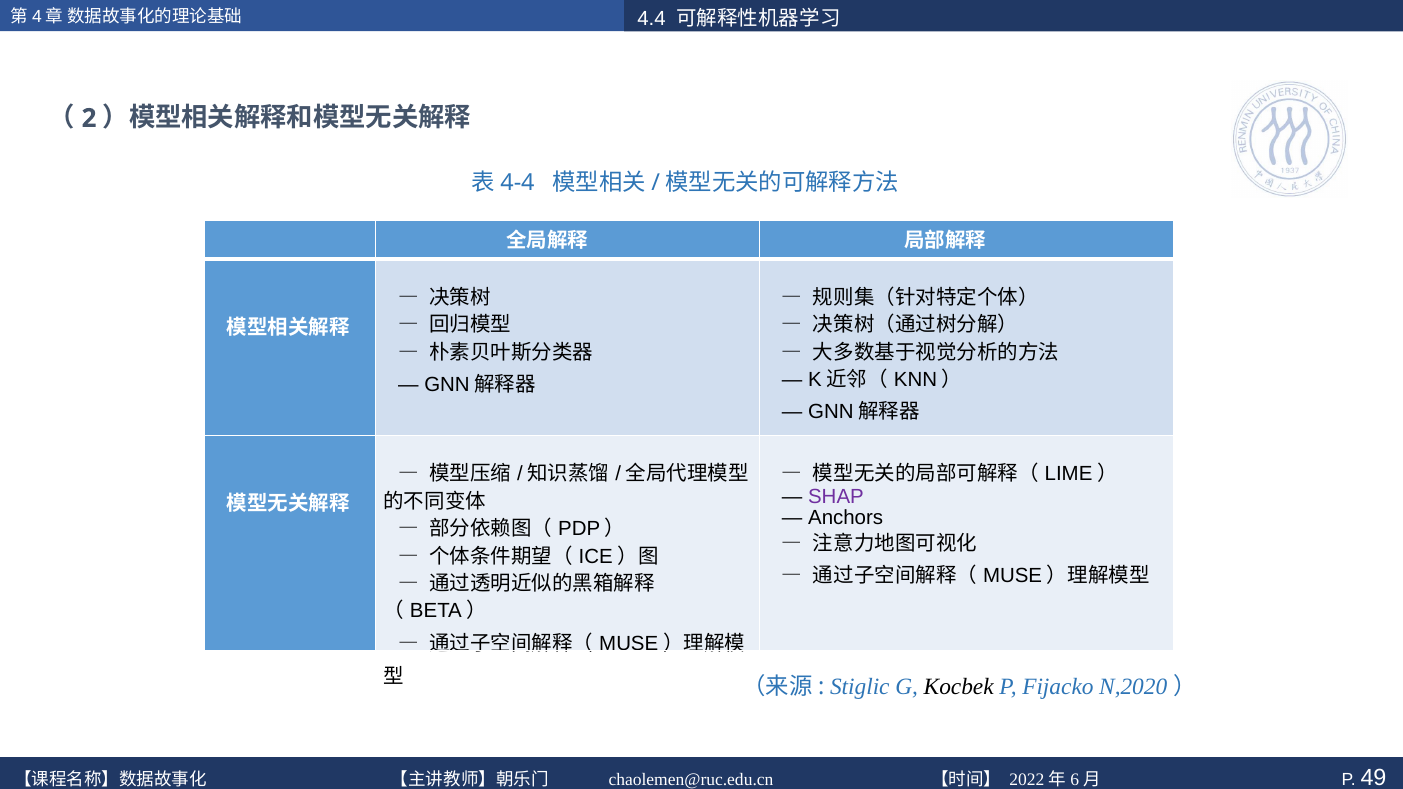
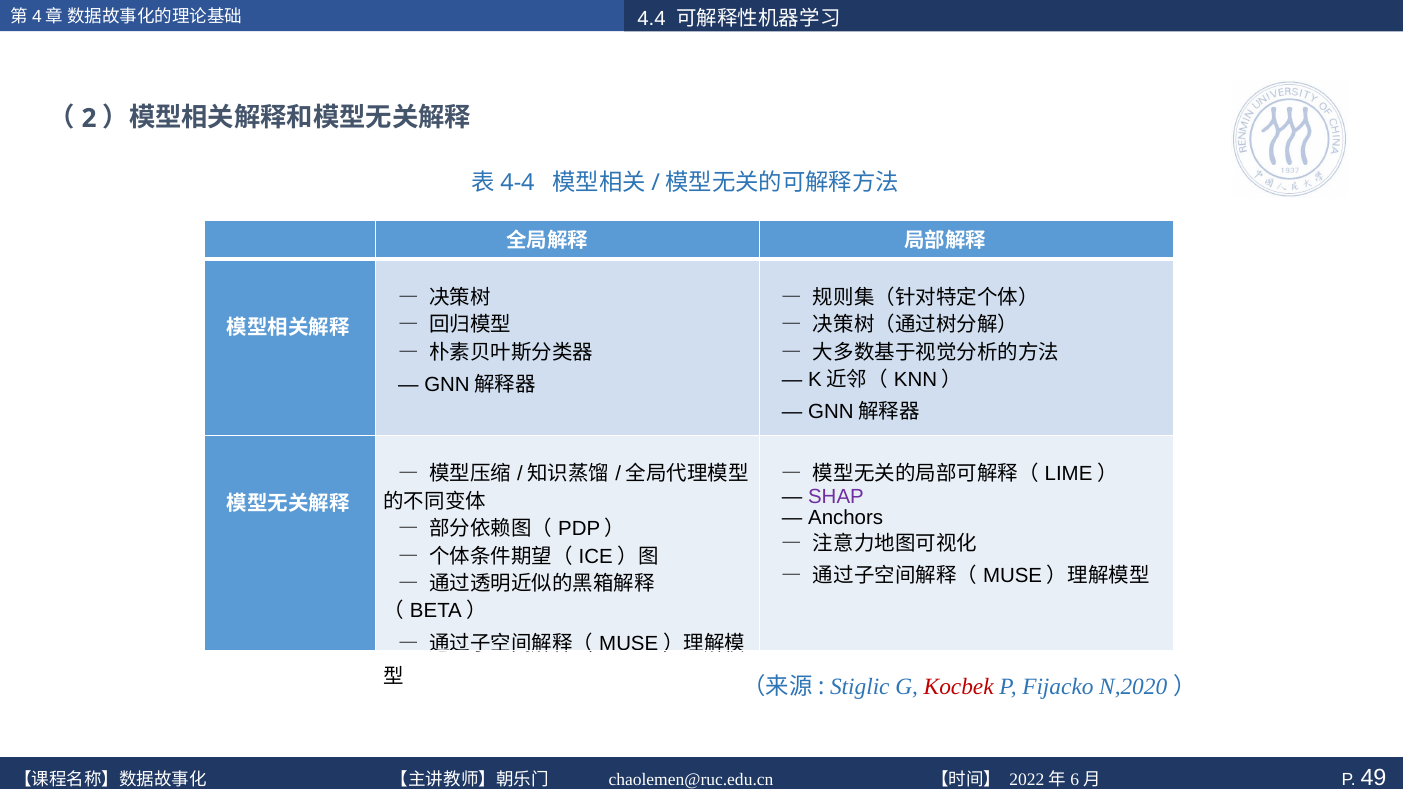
Kocbek colour: black -> red
